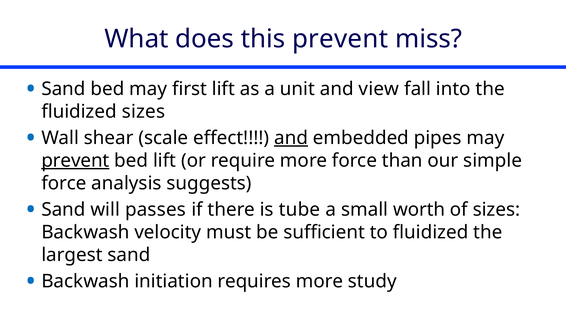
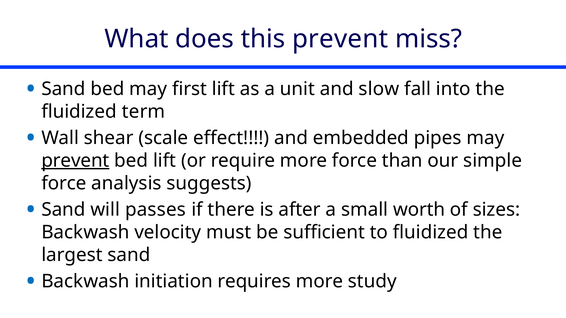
view: view -> slow
fluidized sizes: sizes -> term
and at (291, 138) underline: present -> none
tube: tube -> after
